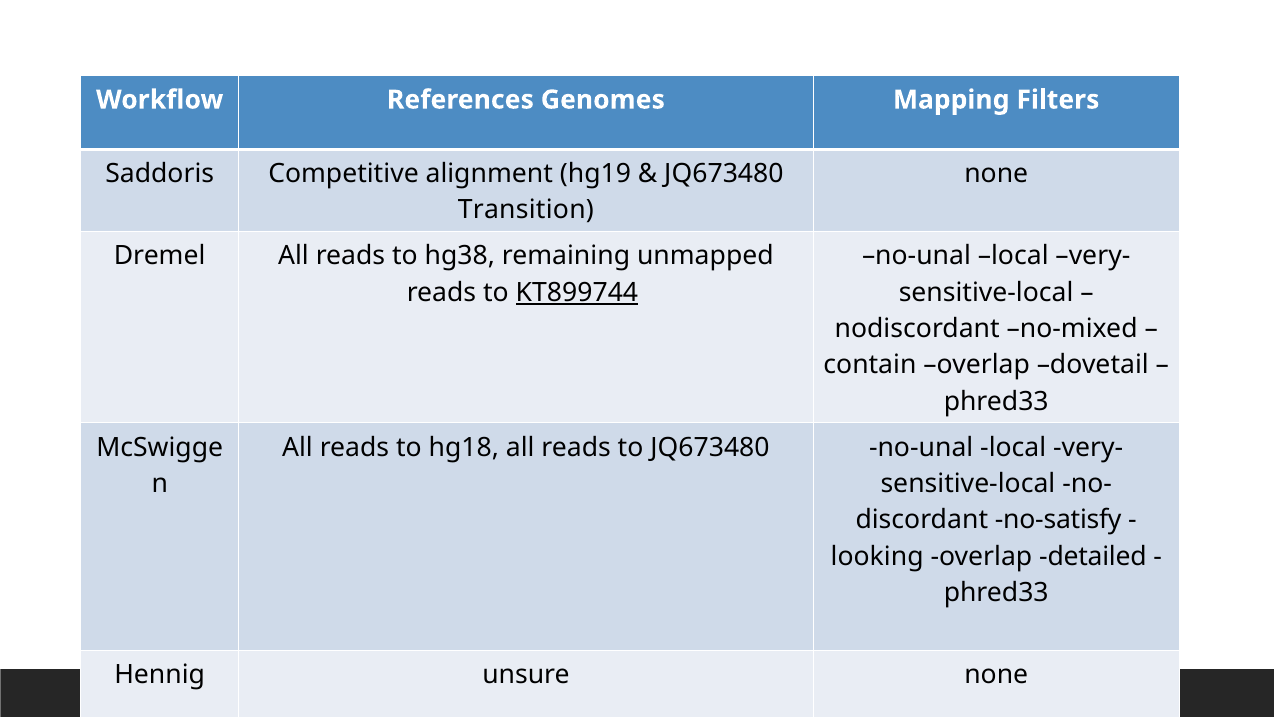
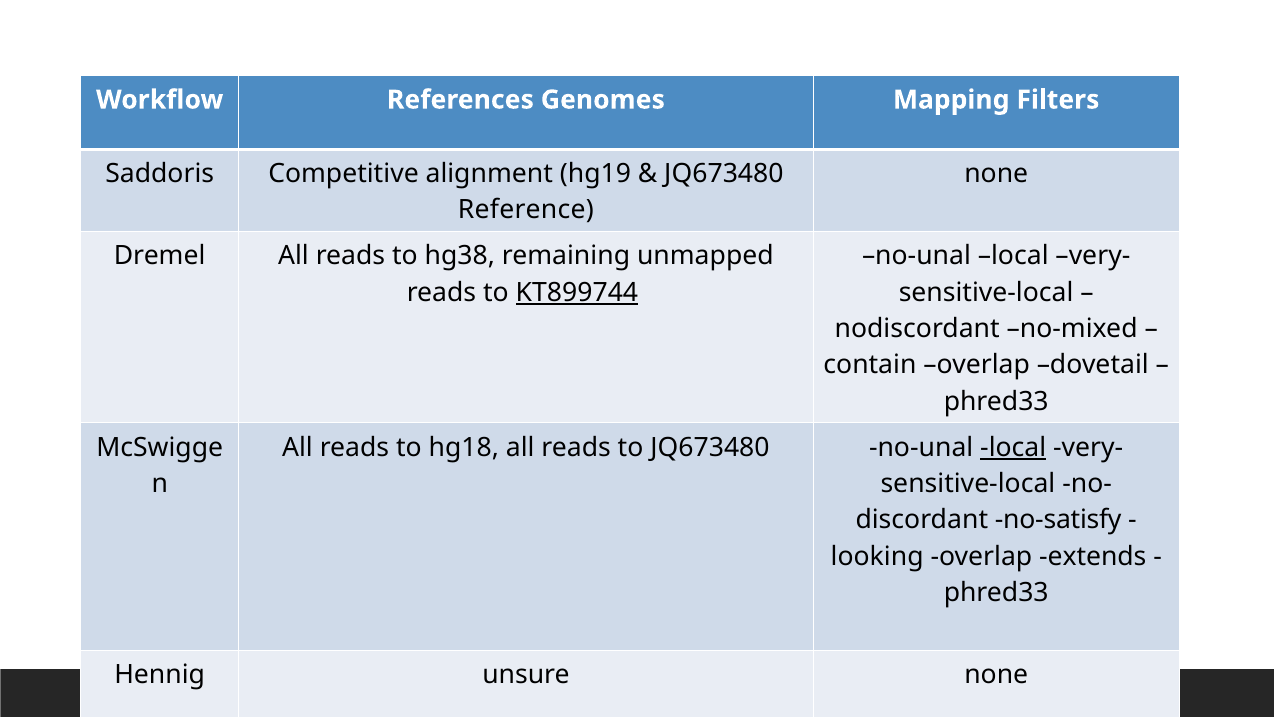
Transition: Transition -> Reference
local at (1013, 447) underline: none -> present
detailed: detailed -> extends
